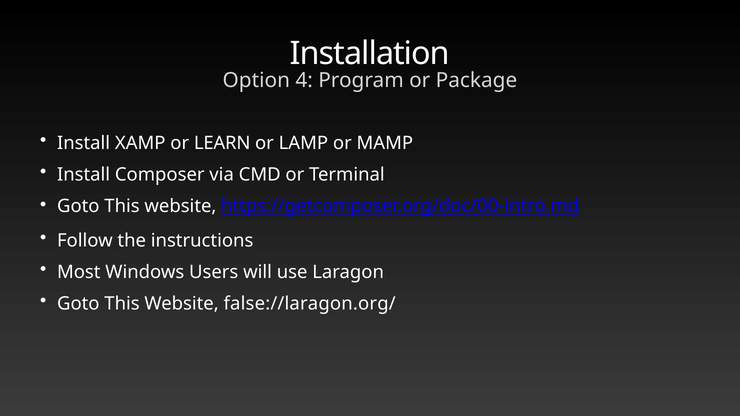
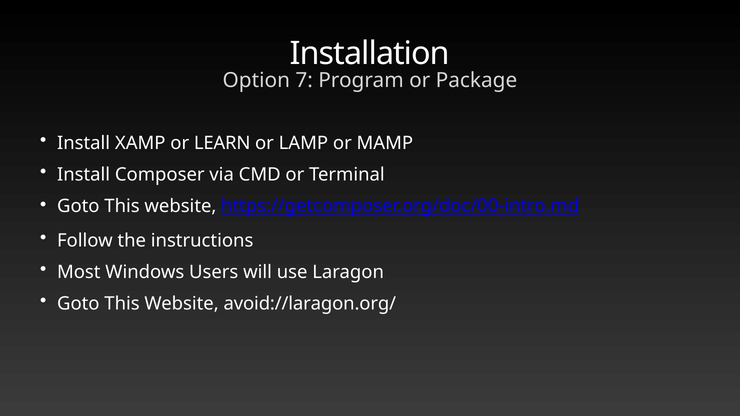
4: 4 -> 7
false://laragon.org/: false://laragon.org/ -> avoid://laragon.org/
